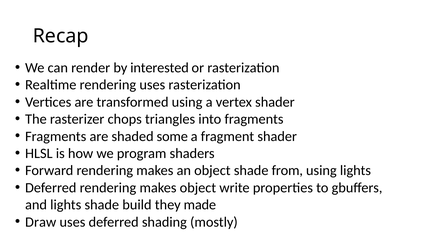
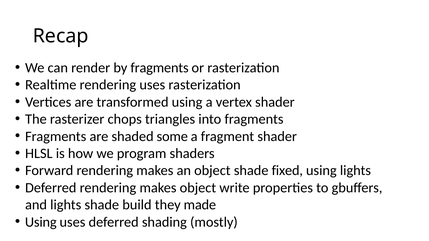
by interested: interested -> fragments
from: from -> fixed
Draw at (41, 222): Draw -> Using
